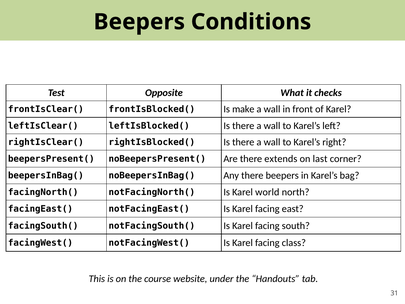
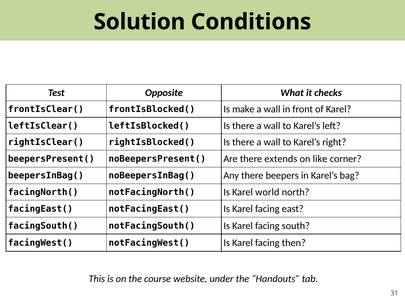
Beepers at (139, 22): Beepers -> Solution
last: last -> like
class: class -> then
